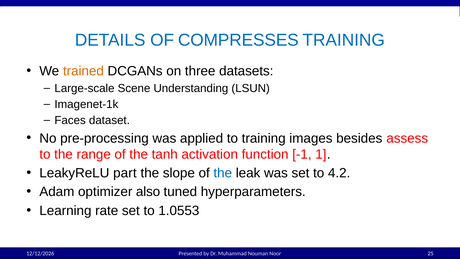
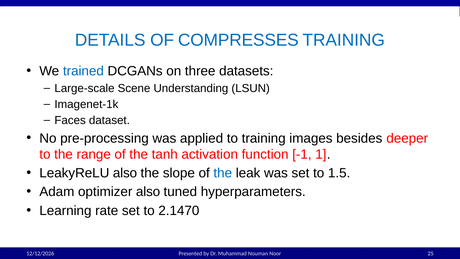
trained colour: orange -> blue
assess: assess -> deeper
LeakyReLU part: part -> also
4.2: 4.2 -> 1.5
1.0553: 1.0553 -> 2.1470
